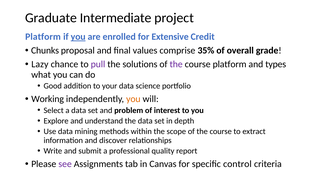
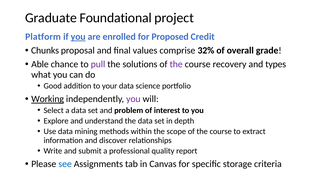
Intermediate: Intermediate -> Foundational
Extensive: Extensive -> Proposed
35%: 35% -> 32%
Lazy: Lazy -> Able
course platform: platform -> recovery
Working underline: none -> present
you at (133, 99) colour: orange -> purple
see colour: purple -> blue
control: control -> storage
